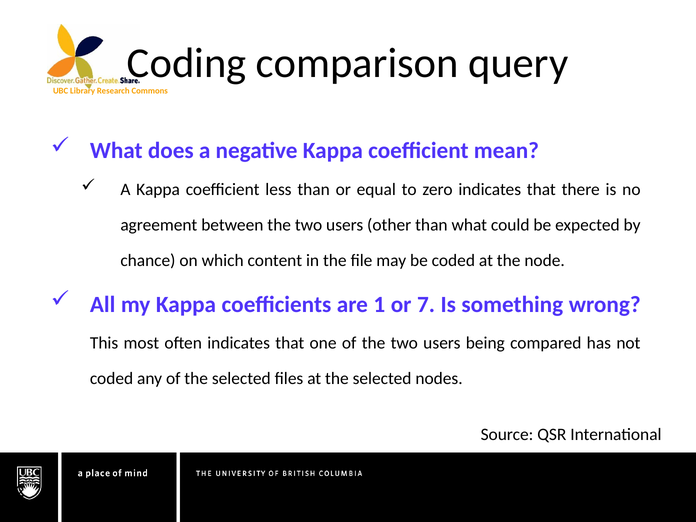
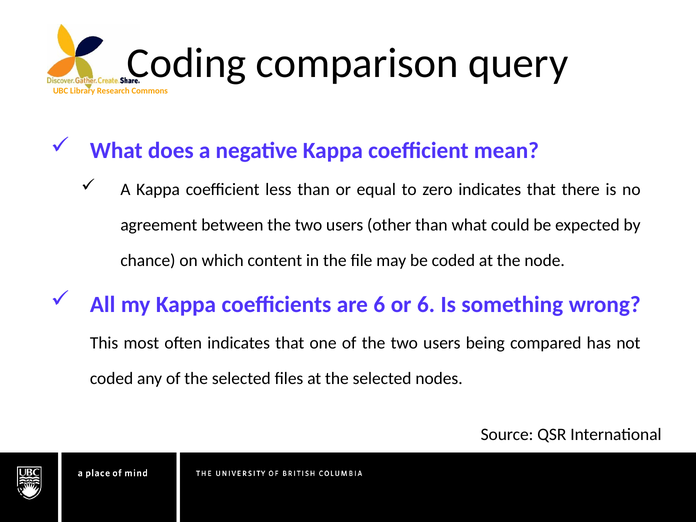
are 1: 1 -> 6
or 7: 7 -> 6
